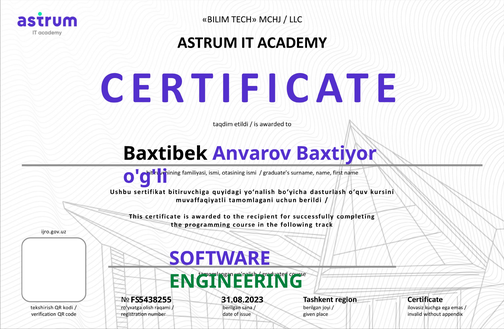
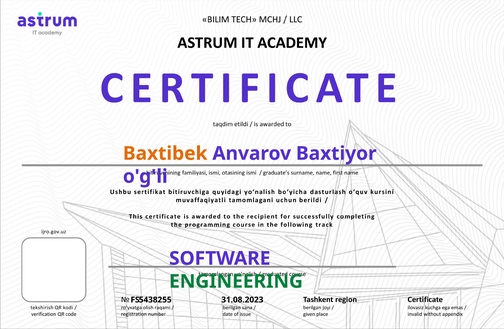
Baxtibek colour: black -> orange
